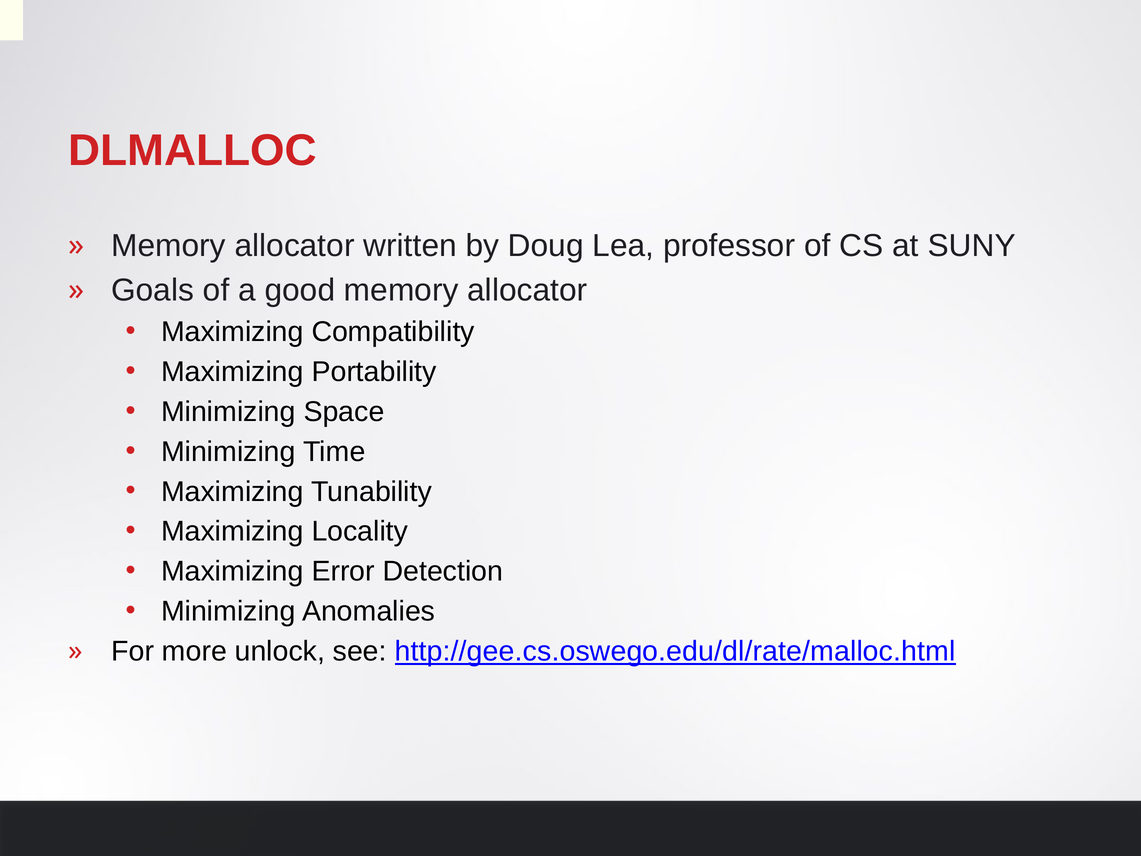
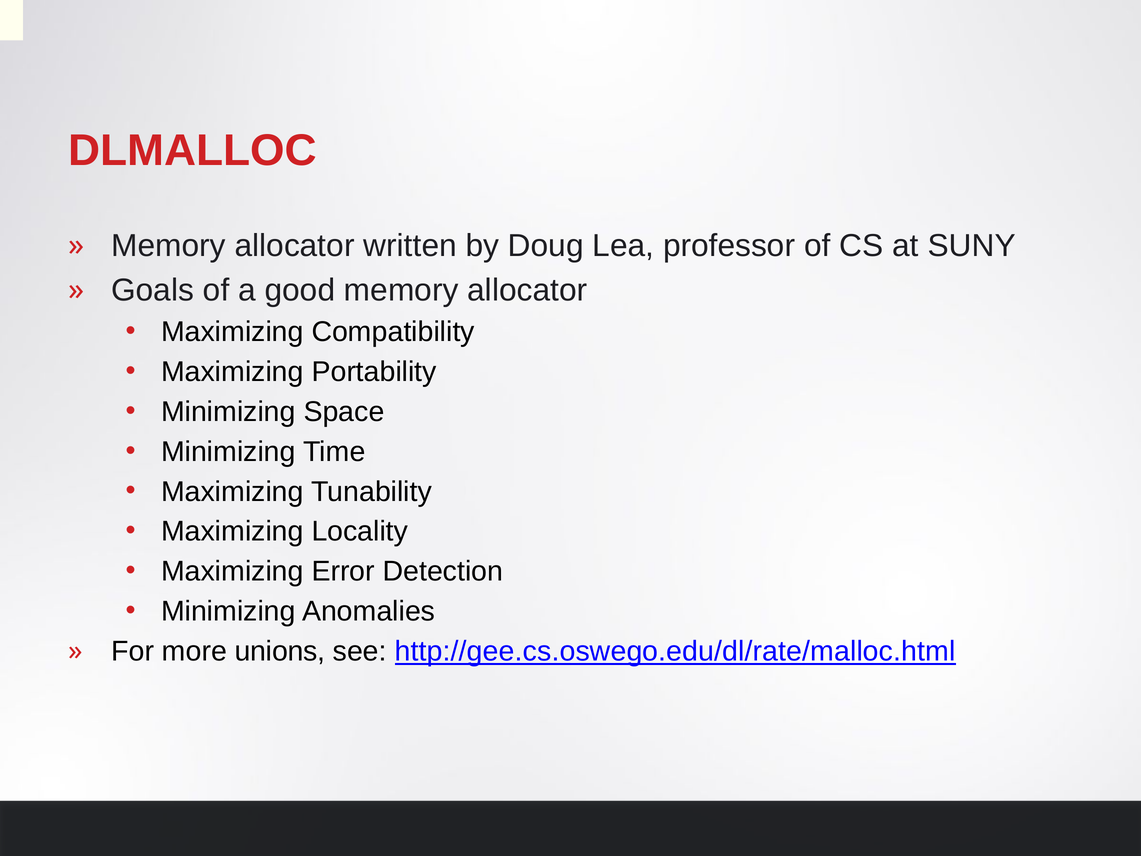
unlock: unlock -> unions
